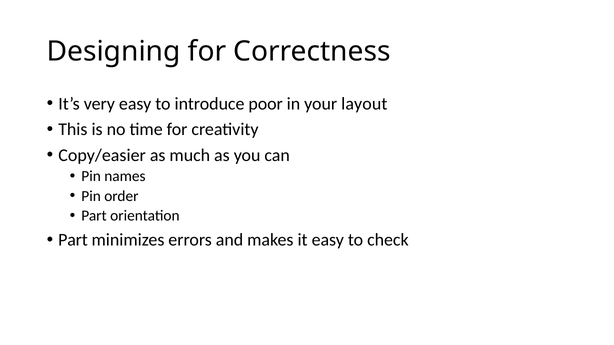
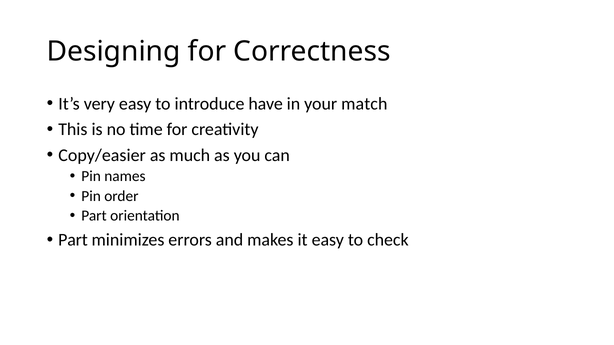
poor: poor -> have
layout: layout -> match
